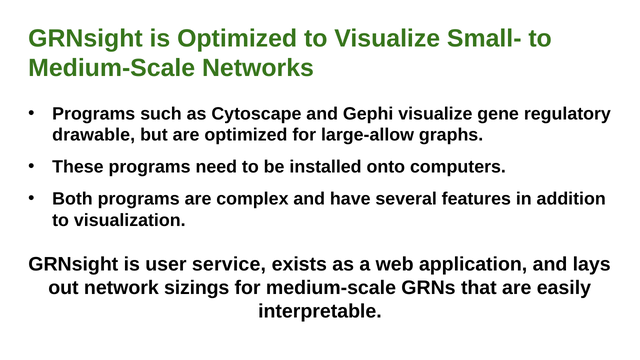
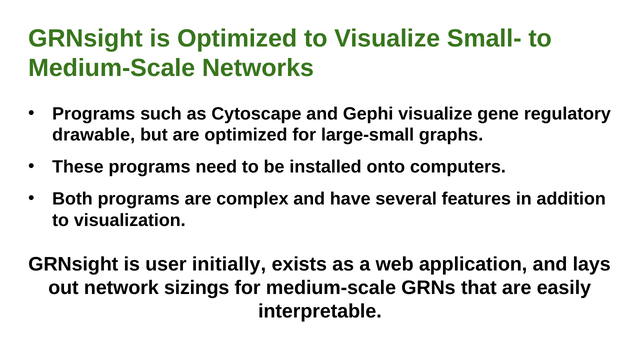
large-allow: large-allow -> large-small
service: service -> initially
